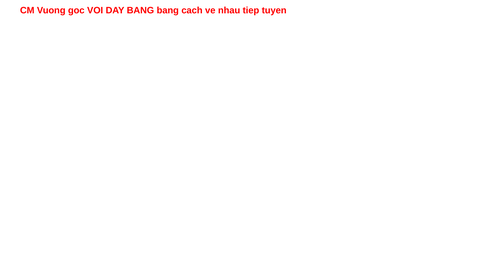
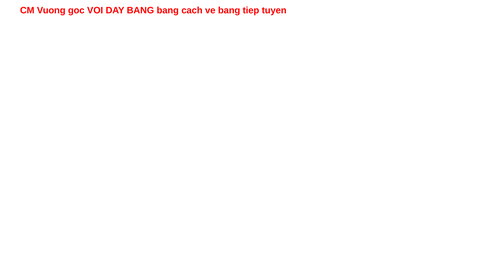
ve nhau: nhau -> bang
